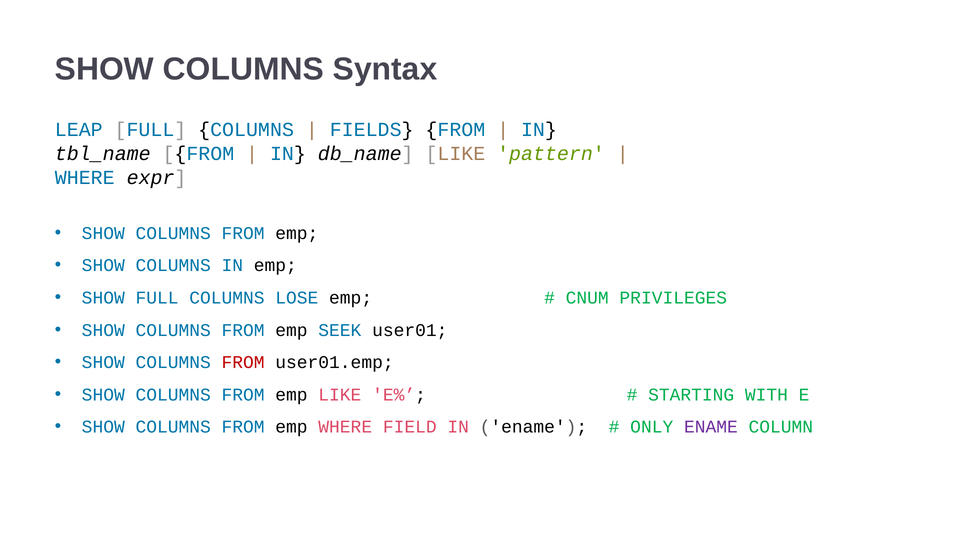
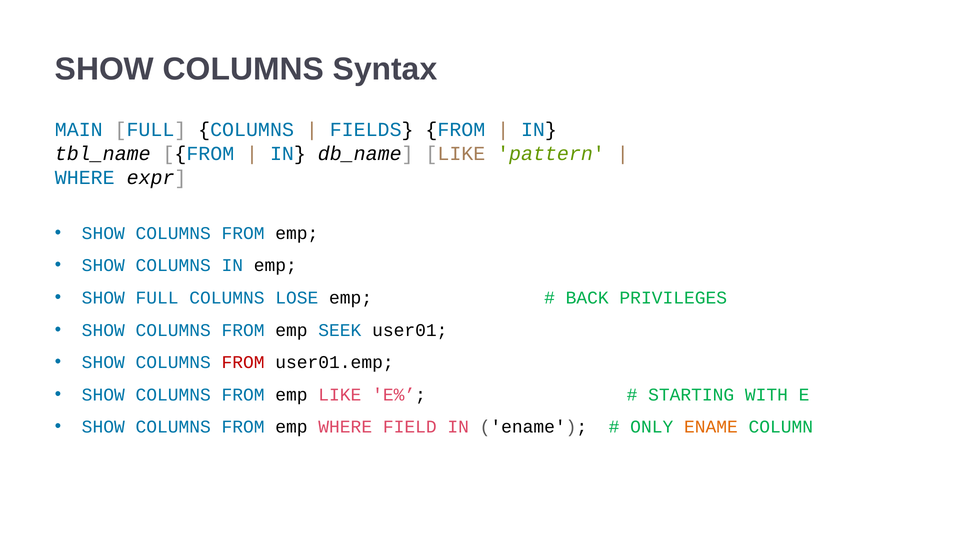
LEAP: LEAP -> MAIN
CNUM: CNUM -> BACK
ENAME at (711, 427) colour: purple -> orange
